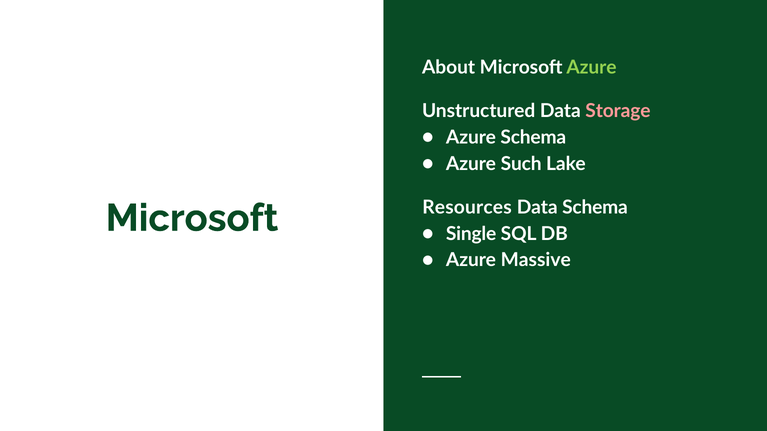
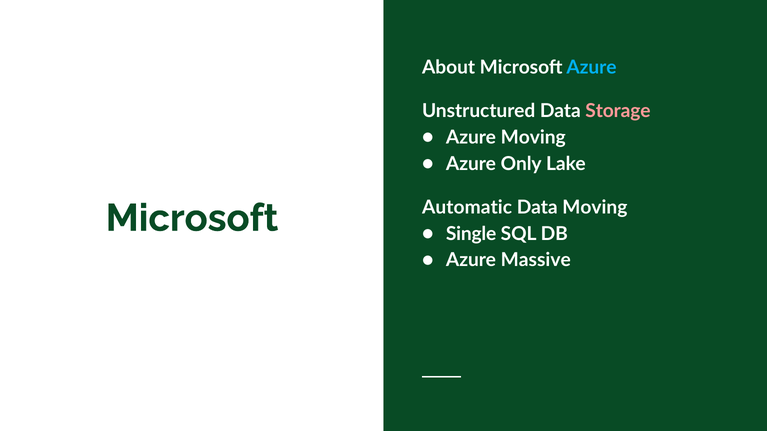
Azure at (592, 68) colour: light green -> light blue
Azure Schema: Schema -> Moving
Such: Such -> Only
Resources: Resources -> Automatic
Data Schema: Schema -> Moving
